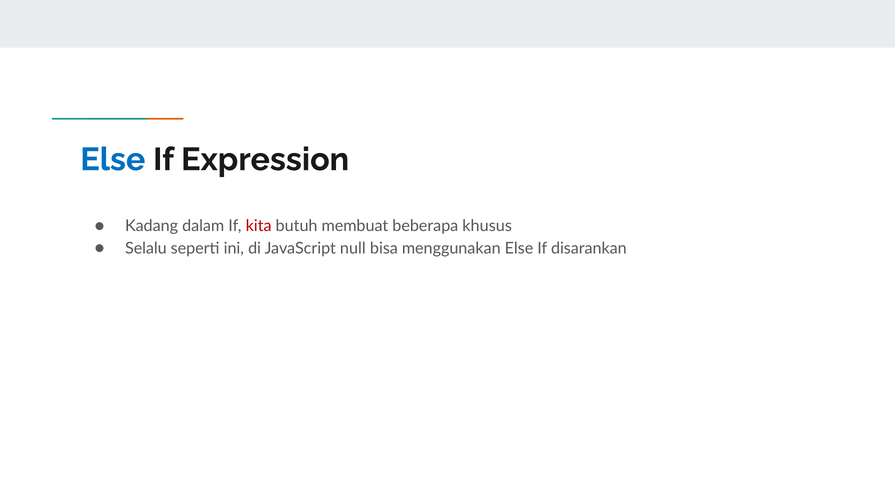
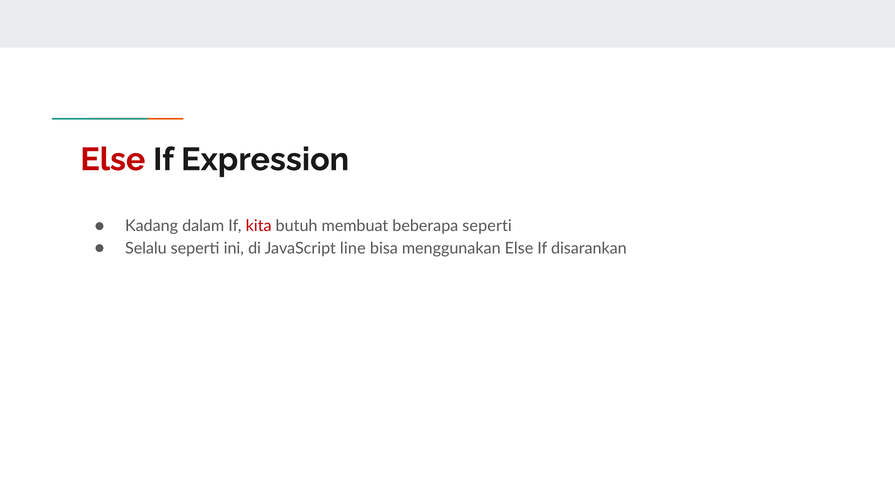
Else at (113, 160) colour: blue -> red
beberapa khusus: khusus -> seperti
null: null -> line
